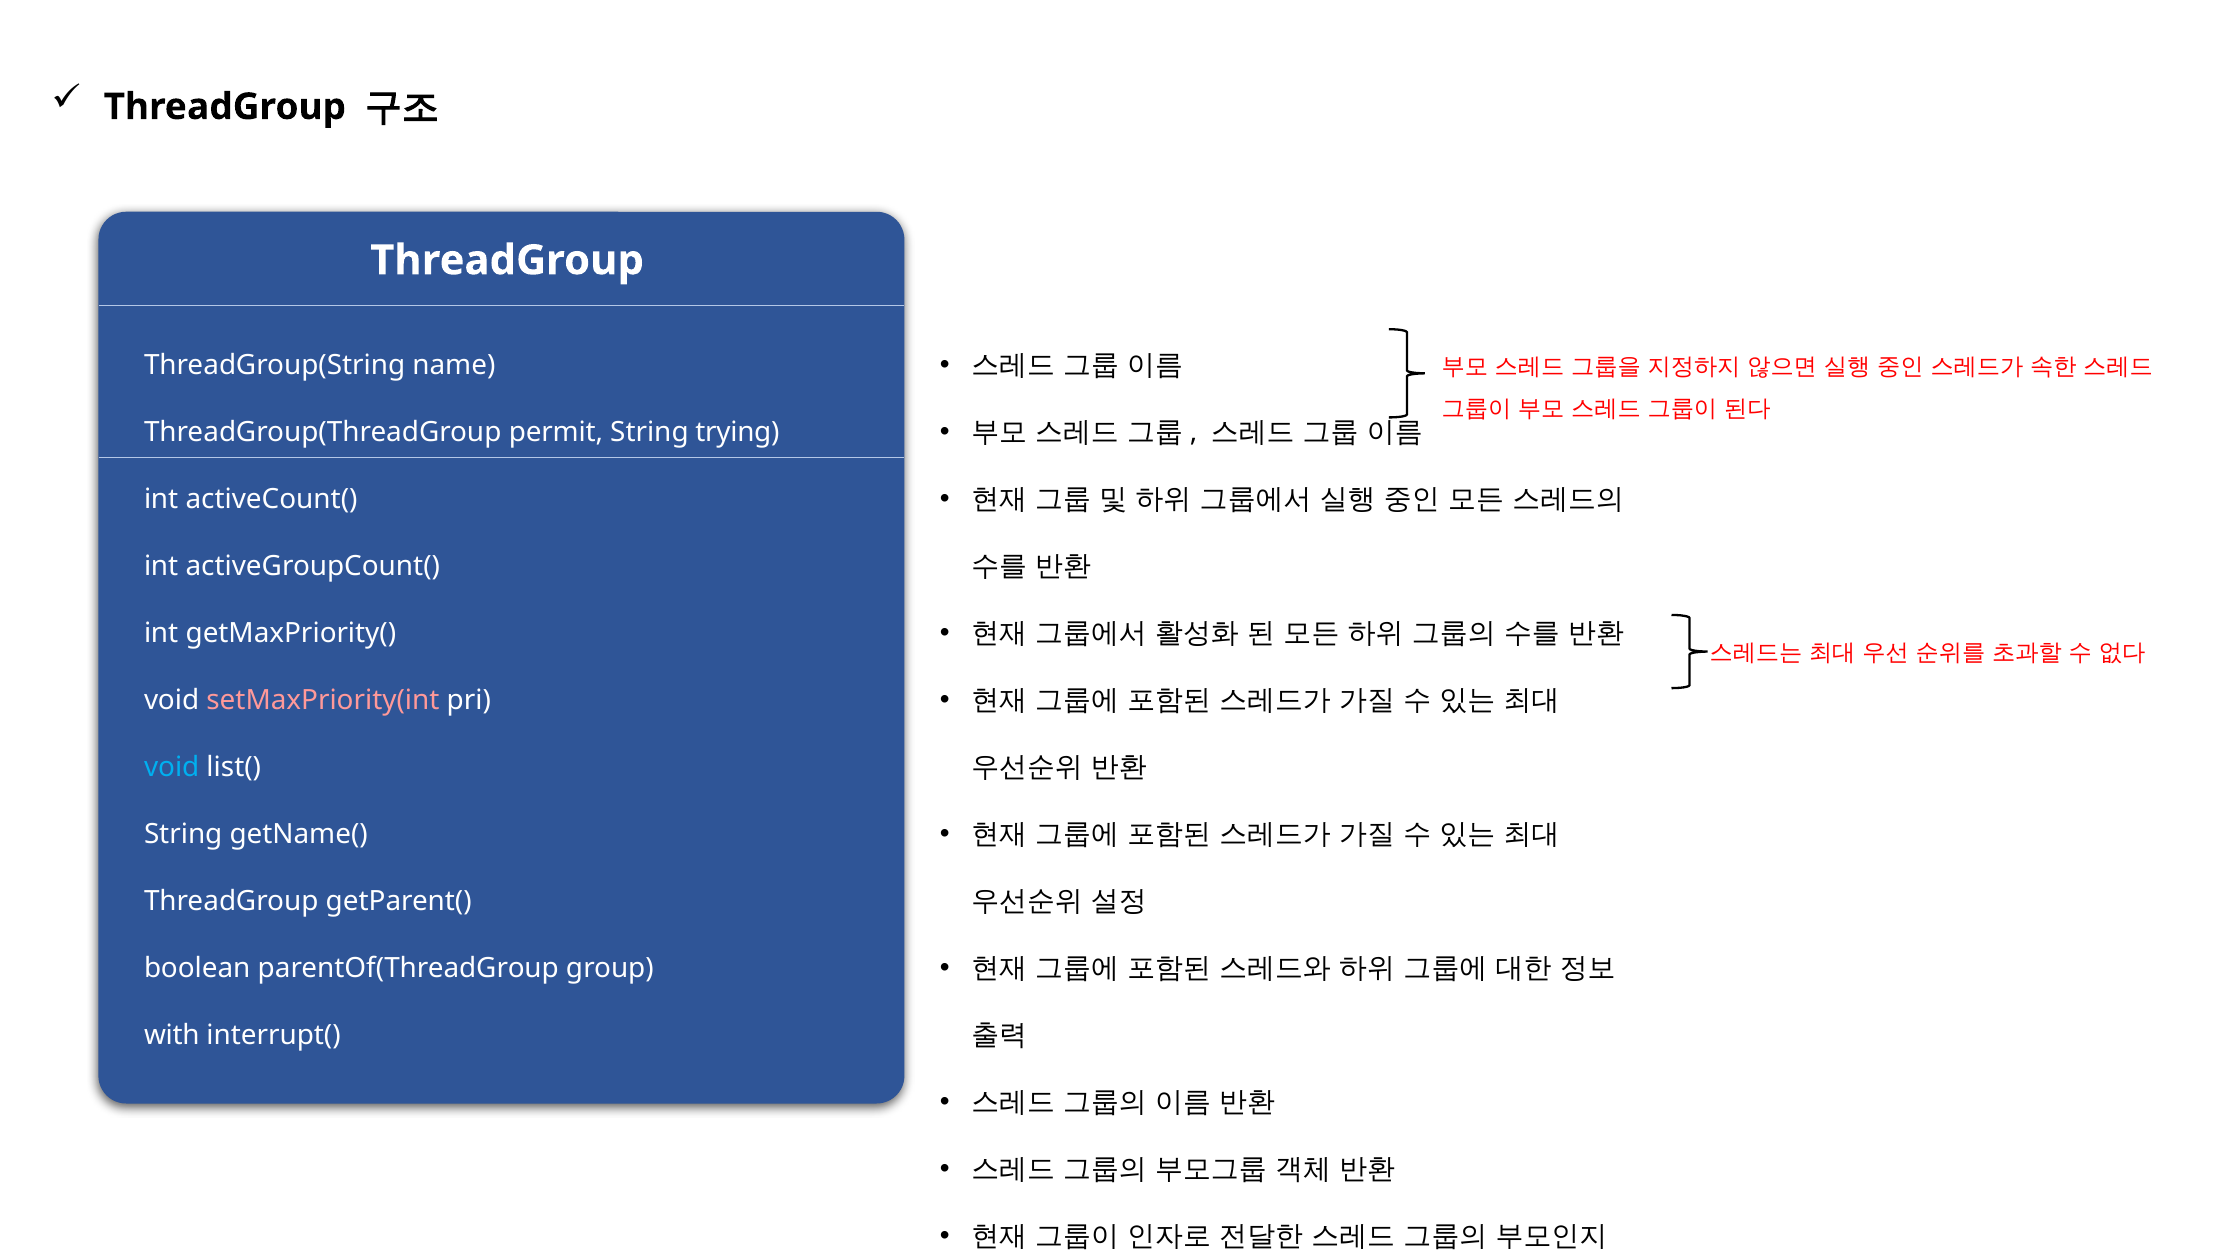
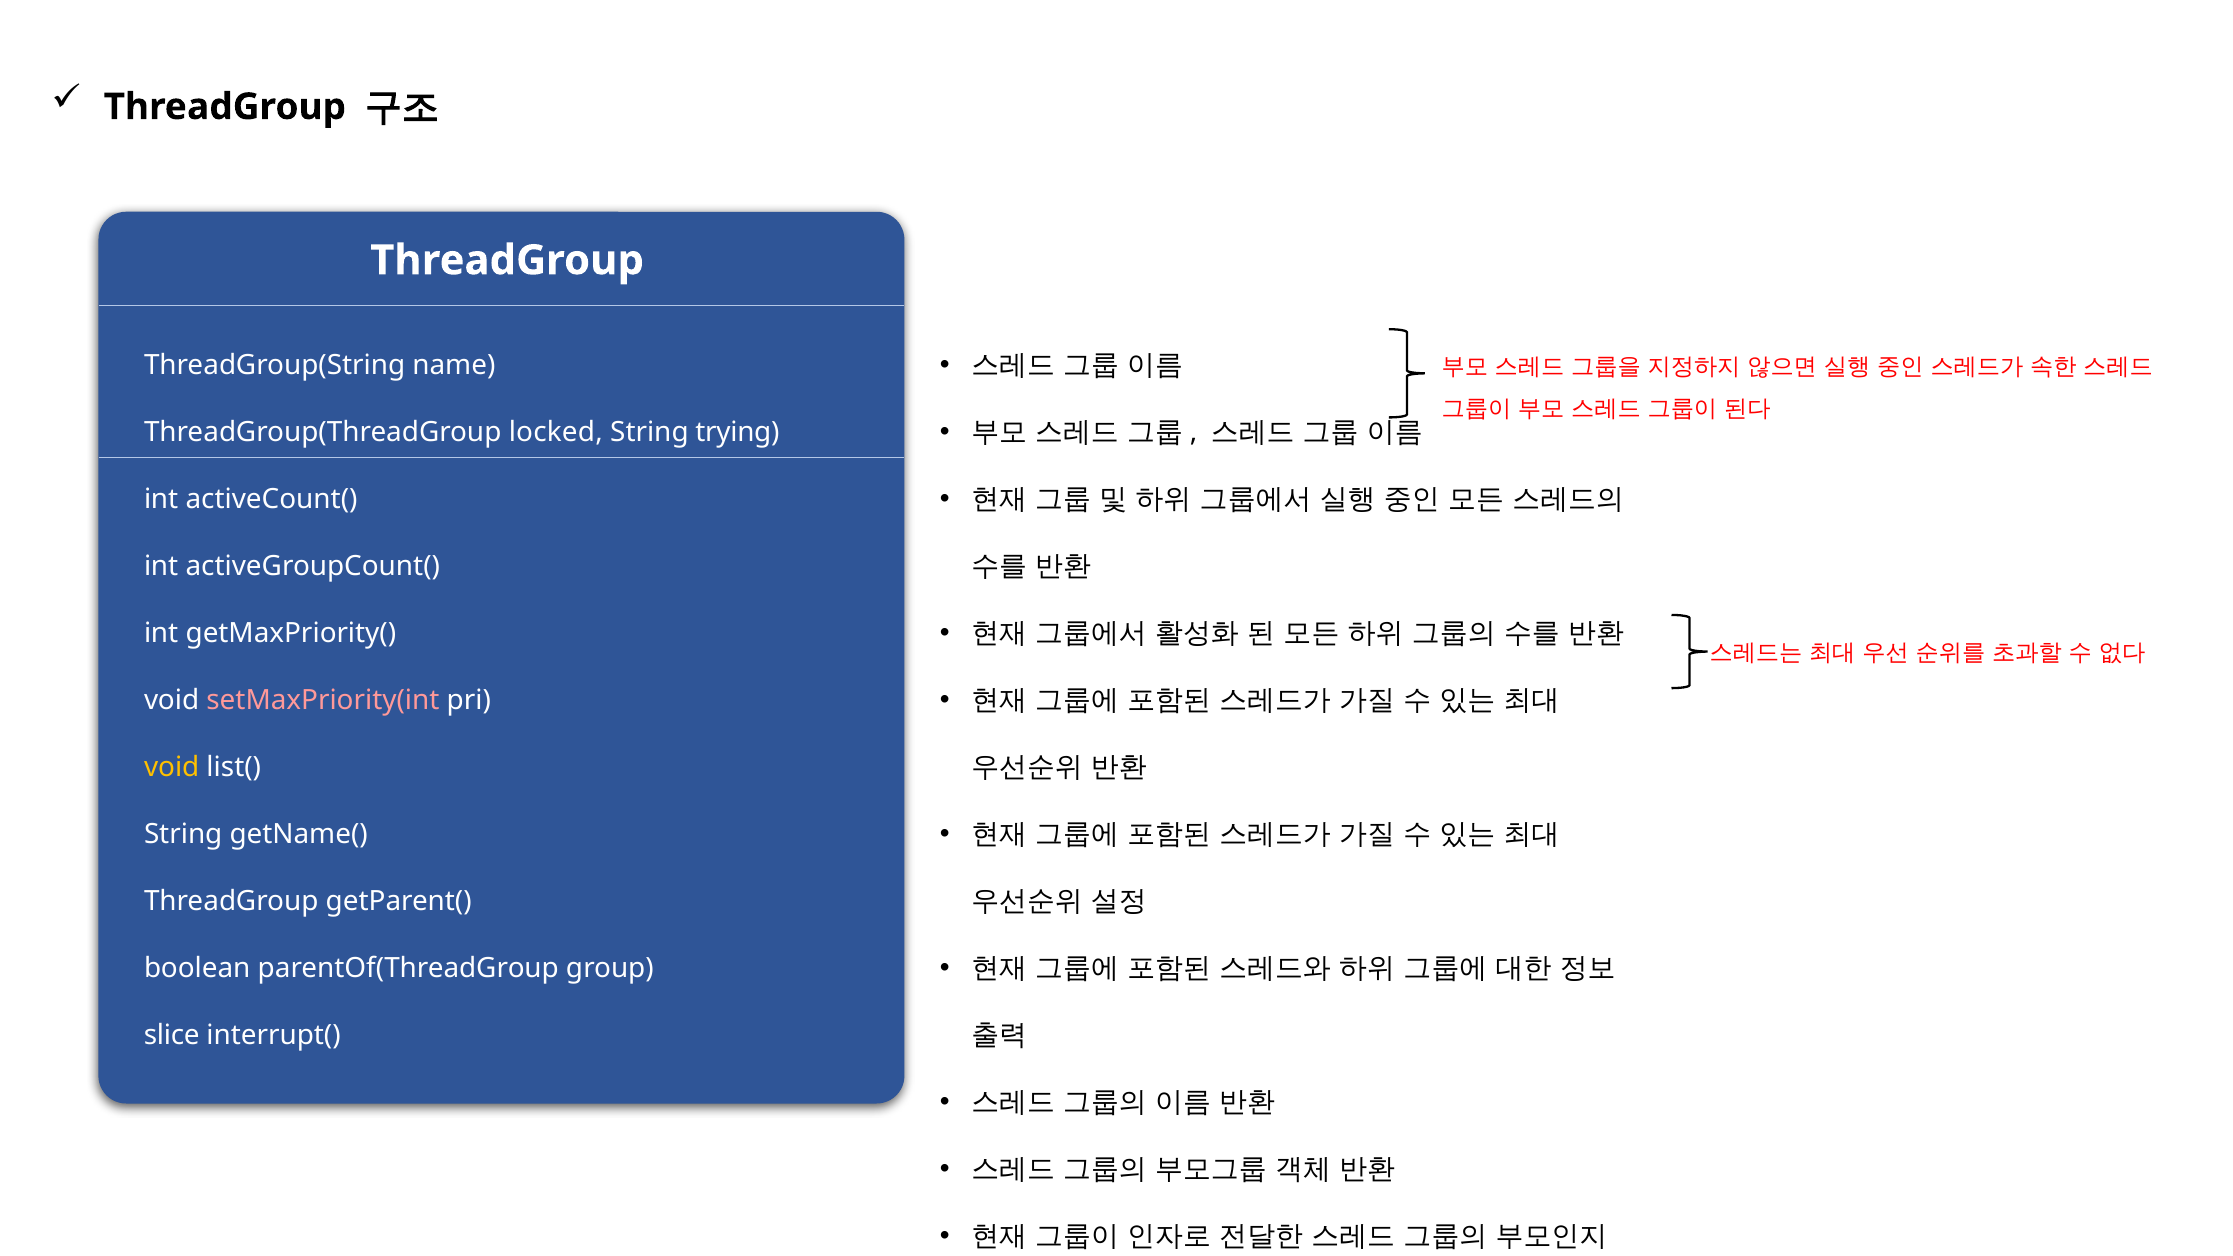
permit: permit -> locked
void at (172, 768) colour: light blue -> yellow
with: with -> slice
